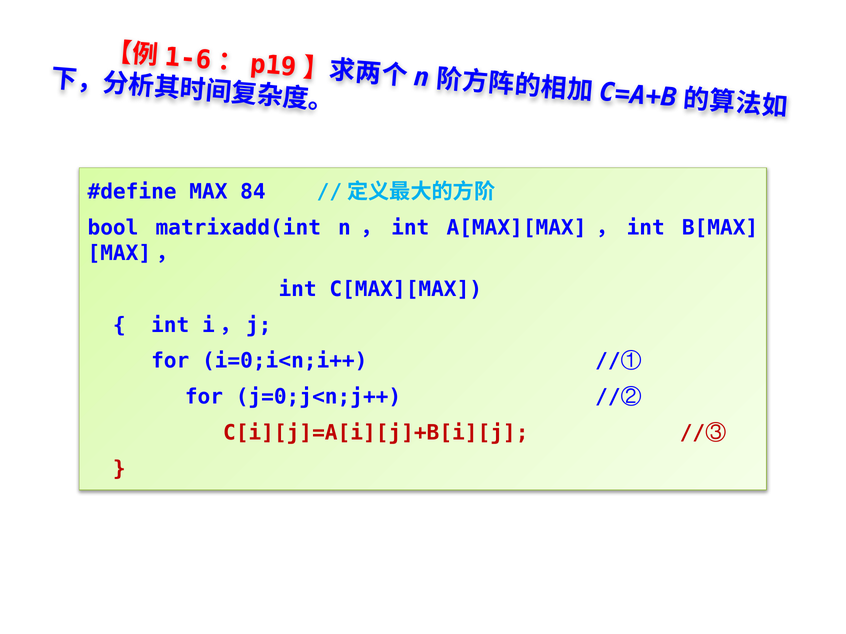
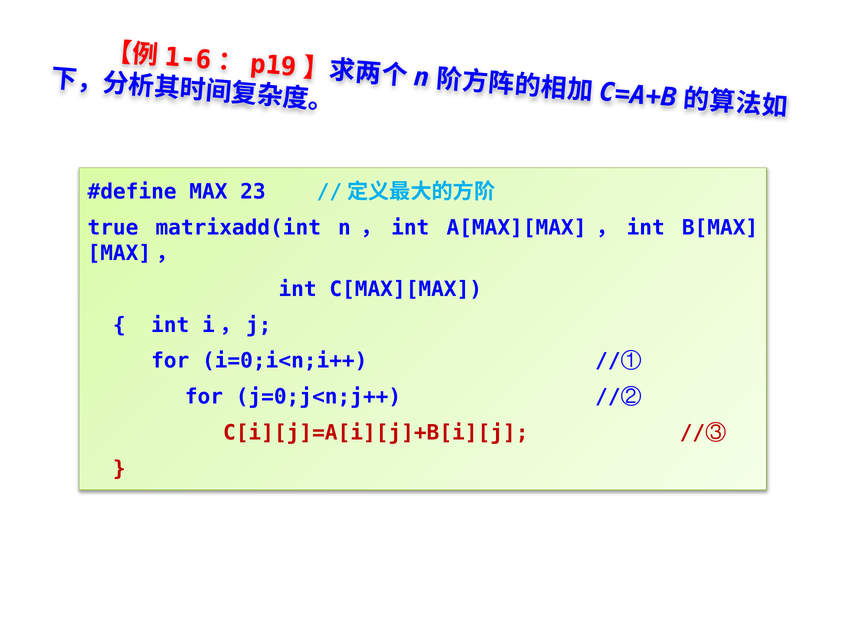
84: 84 -> 23
bool: bool -> true
